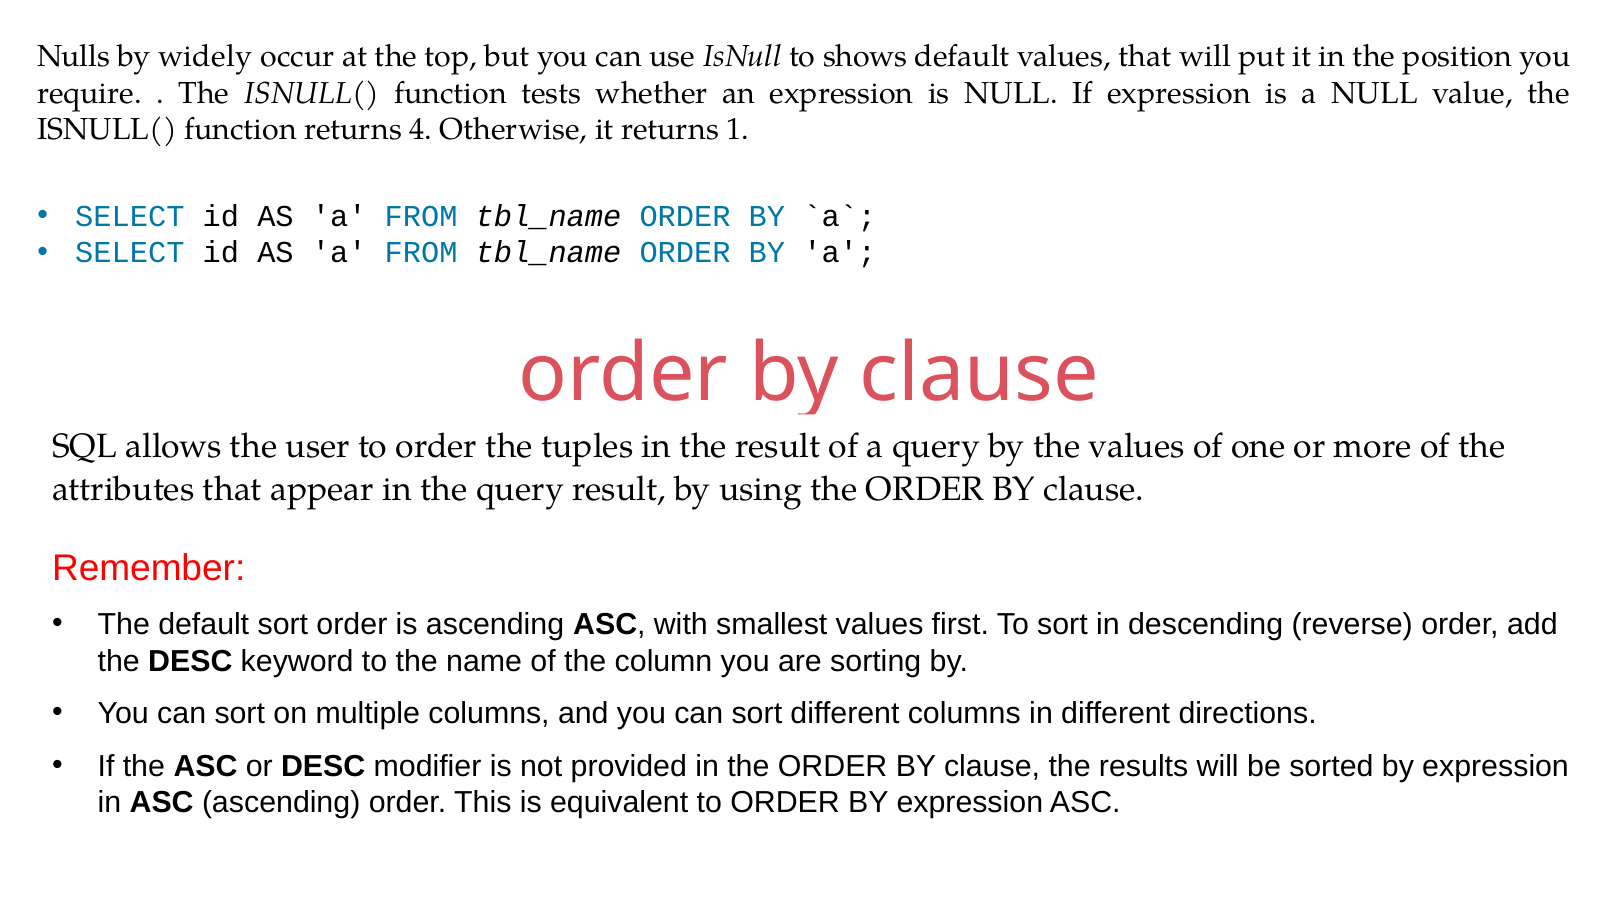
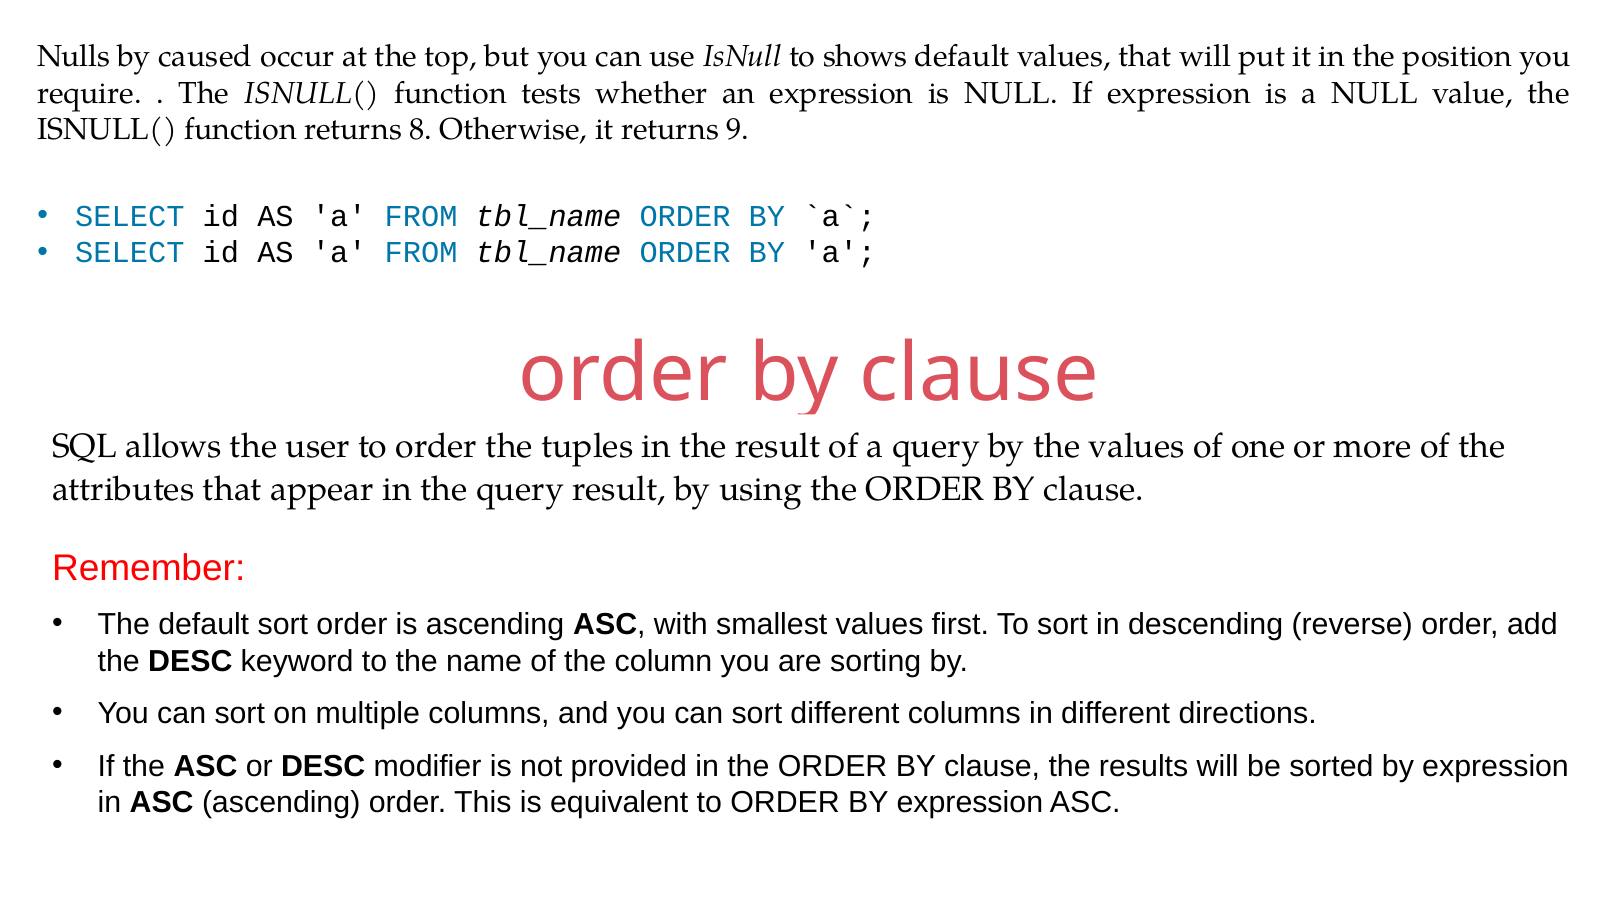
widely: widely -> caused
4: 4 -> 8
1: 1 -> 9
